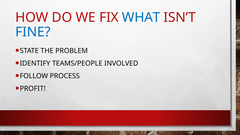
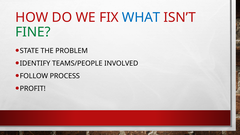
FINE colour: blue -> green
